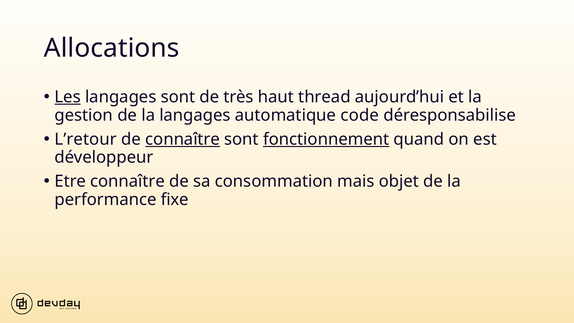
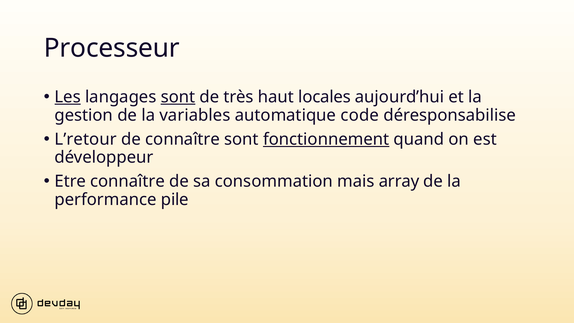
Allocations: Allocations -> Processeur
sont at (178, 97) underline: none -> present
thread: thread -> locales
la langages: langages -> variables
connaître at (183, 139) underline: present -> none
objet: objet -> array
fixe: fixe -> pile
